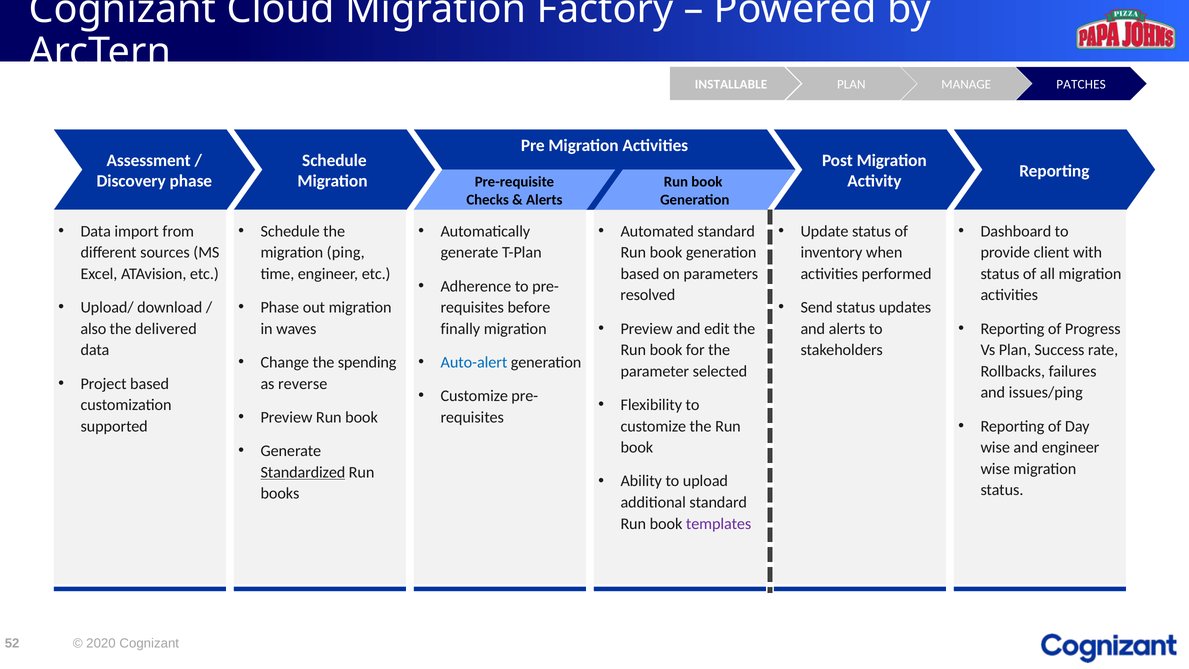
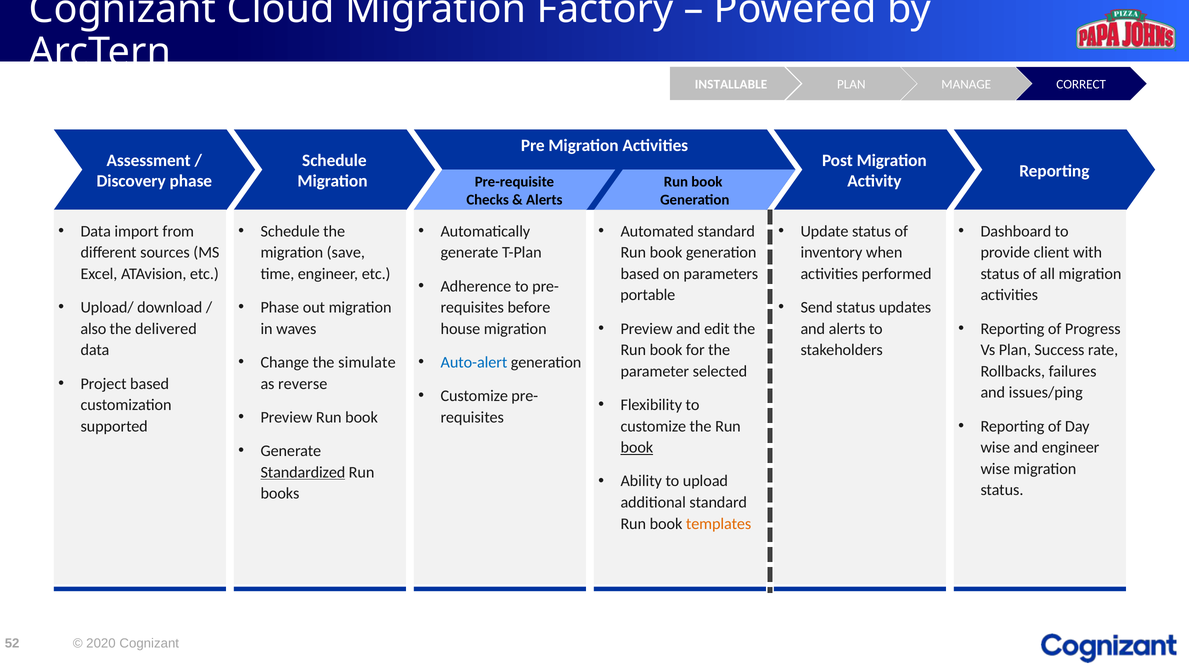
PATCHES: PATCHES -> CORRECT
ping: ping -> save
resolved: resolved -> portable
finally: finally -> house
spending: spending -> simulate
book at (637, 447) underline: none -> present
templates colour: purple -> orange
